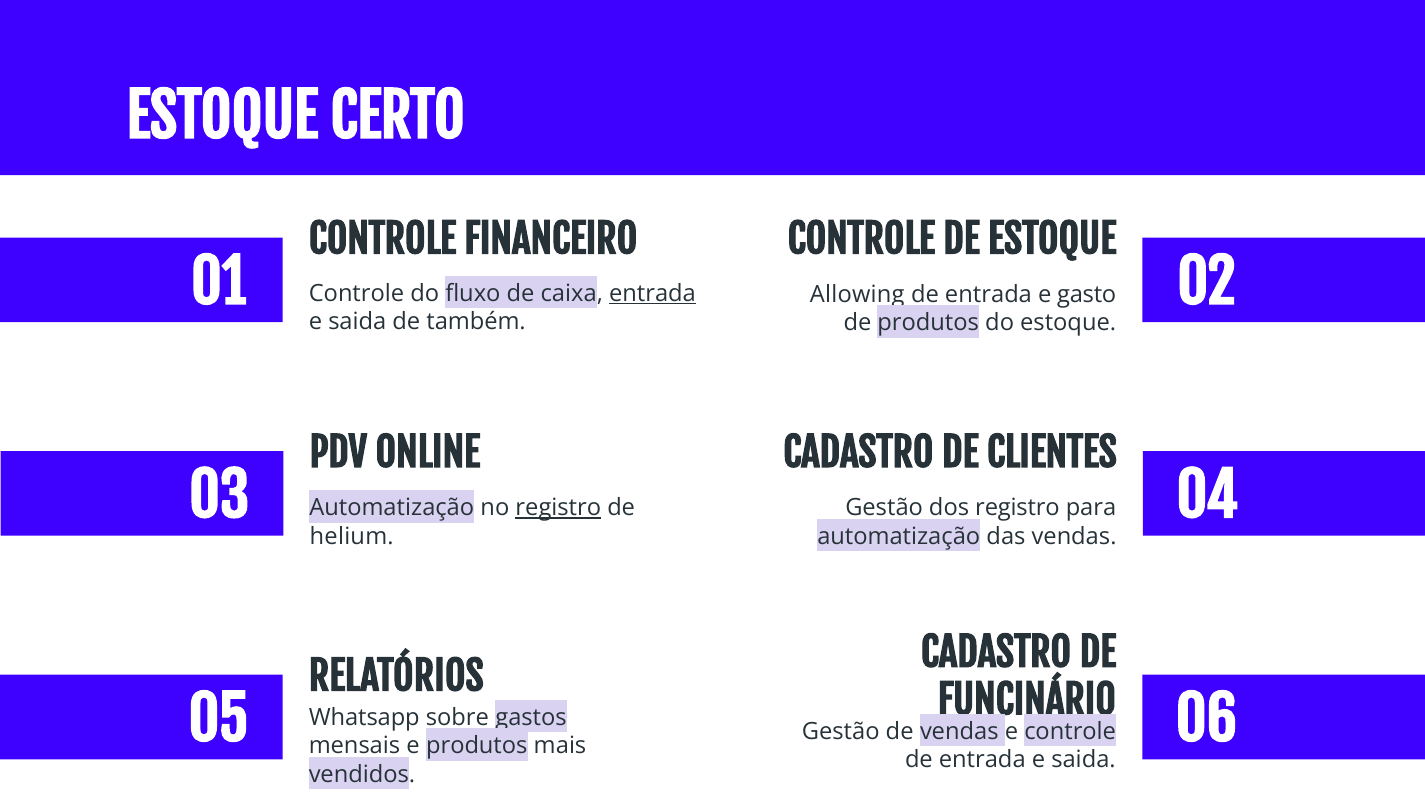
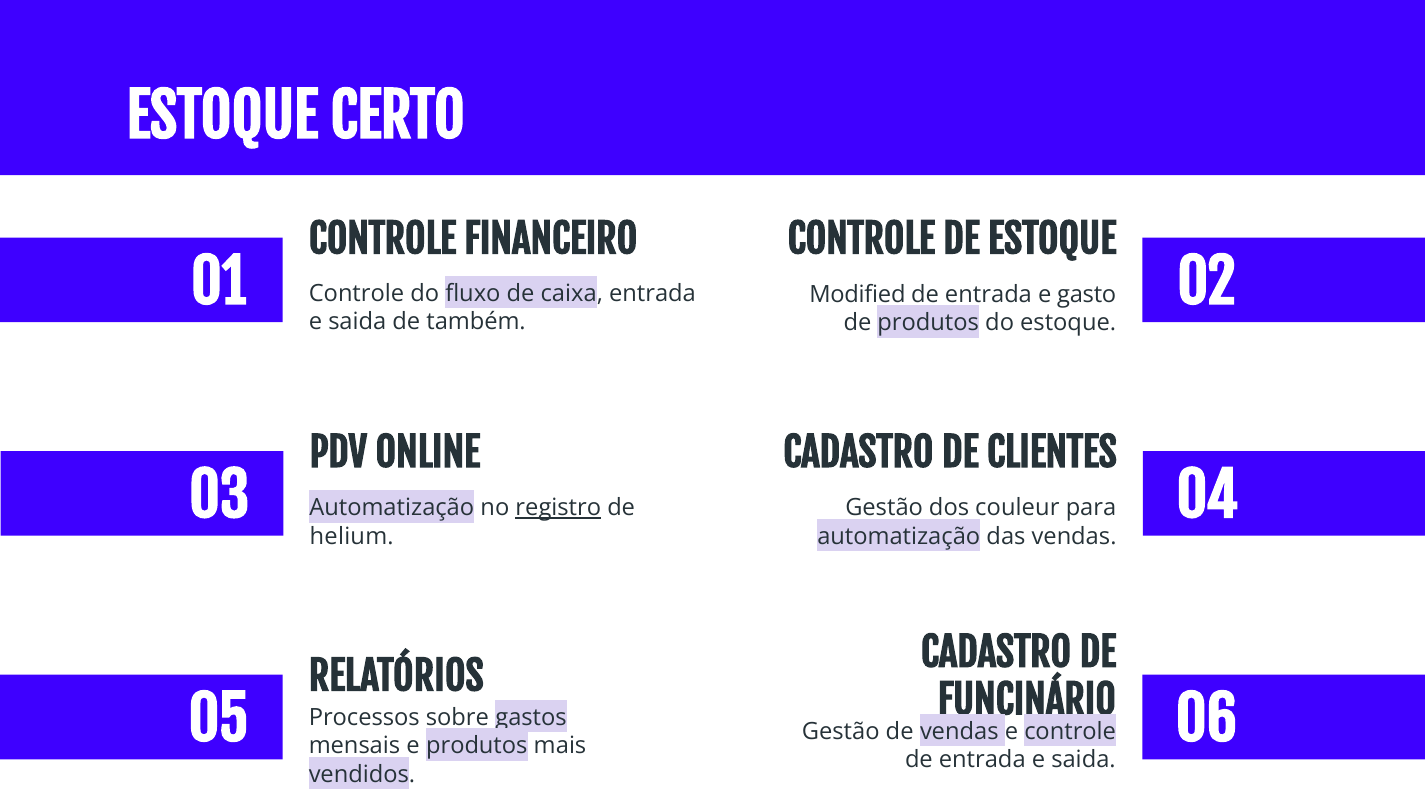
entrada at (652, 293) underline: present -> none
Allowing: Allowing -> Modified
registro at (1017, 508): registro -> couleur
Whatsapp: Whatsapp -> Processos
